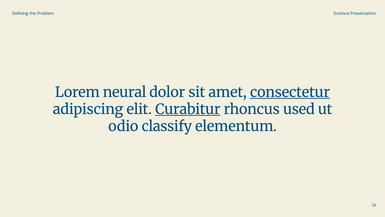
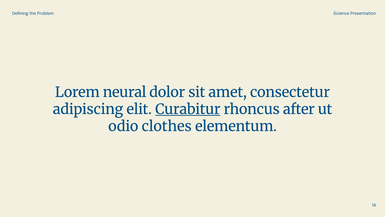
consectetur underline: present -> none
used: used -> after
classify: classify -> clothes
